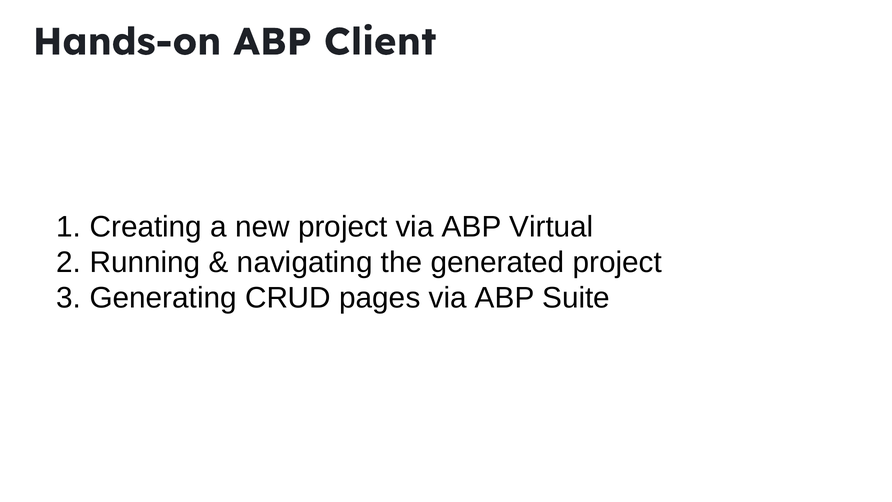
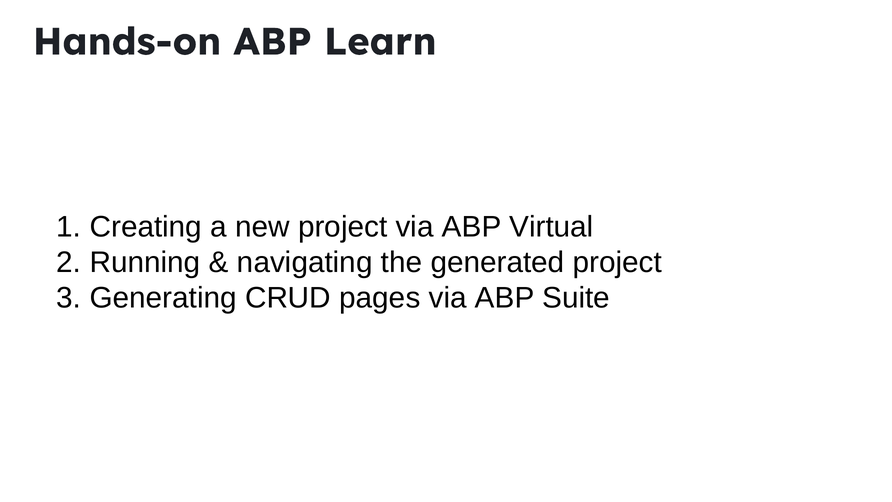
Client: Client -> Learn
